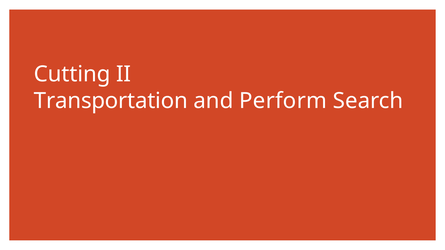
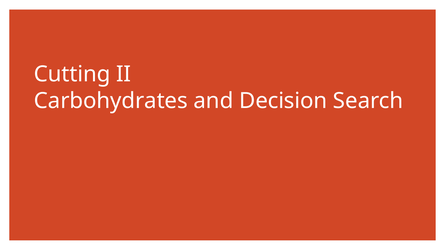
Transportation: Transportation -> Carbohydrates
Perform: Perform -> Decision
